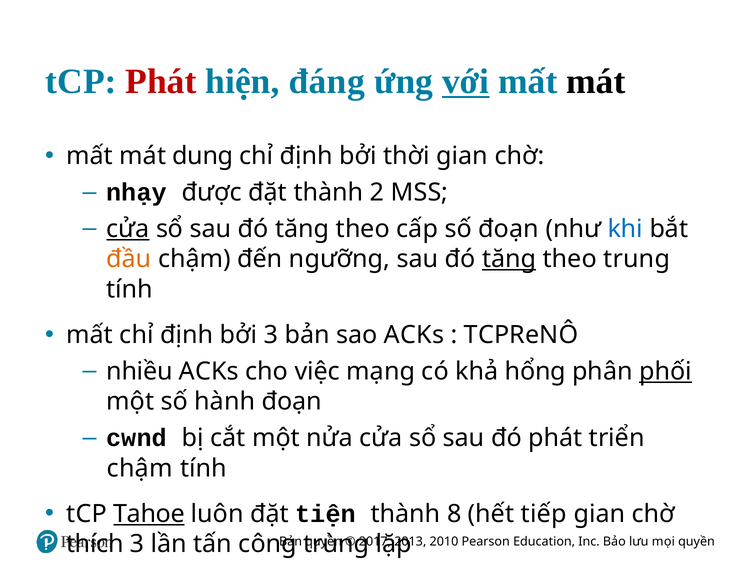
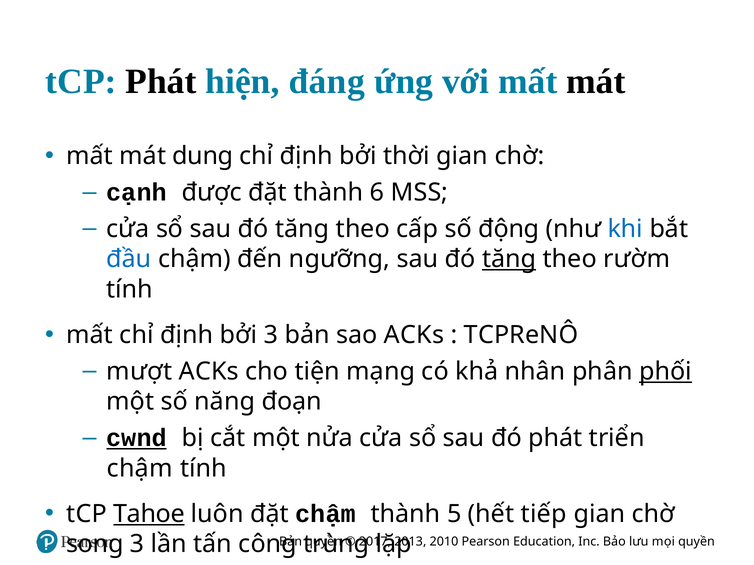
Phát at (161, 82) colour: red -> black
với underline: present -> none
nhạy: nhạy -> cạnh
2: 2 -> 6
cửa at (128, 229) underline: present -> none
số đoạn: đoạn -> động
đầu colour: orange -> blue
trung: trung -> rườm
nhiều: nhiều -> mượt
việc: việc -> tiện
hổng: hổng -> nhân
hành: hành -> năng
cwnd underline: none -> present
đặt tiện: tiện -> chậm
8: 8 -> 5
thích: thích -> song
